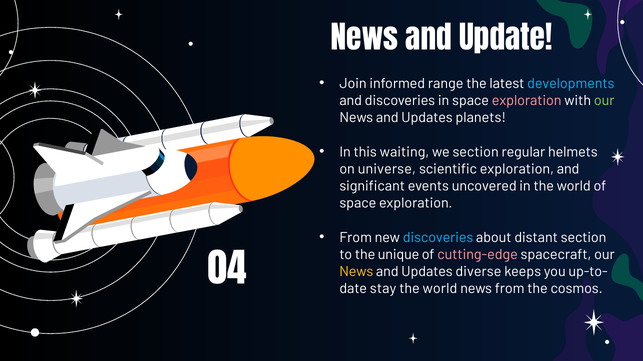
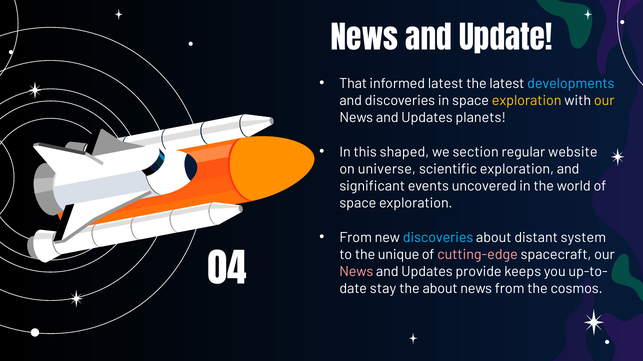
Join: Join -> That
informed range: range -> latest
exploration at (527, 101) colour: pink -> yellow
our at (604, 101) colour: light green -> yellow
waiting: waiting -> shaped
helmets: helmets -> website
distant section: section -> system
News at (356, 272) colour: yellow -> pink
diverse: diverse -> provide
world at (440, 289): world -> about
